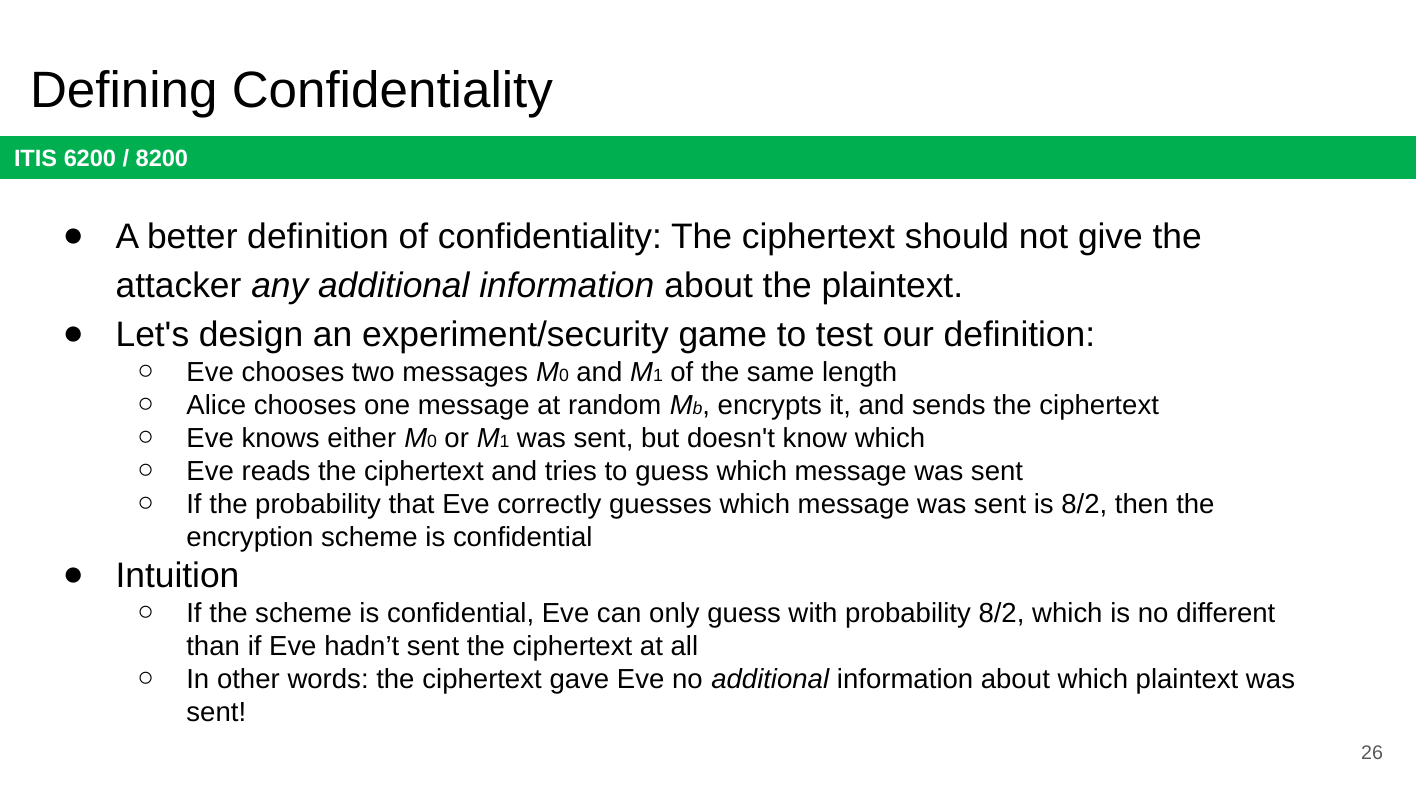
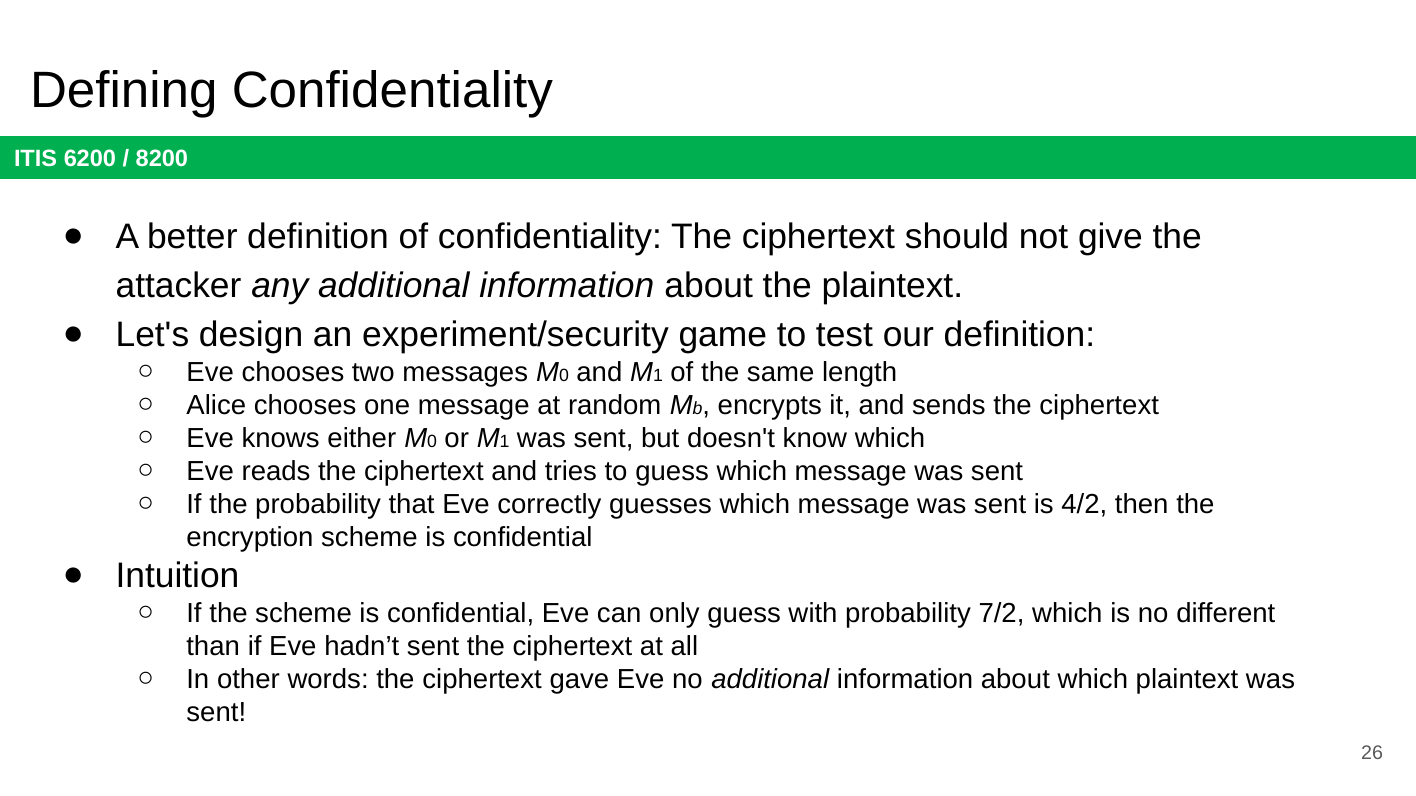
is 8/2: 8/2 -> 4/2
probability 8/2: 8/2 -> 7/2
